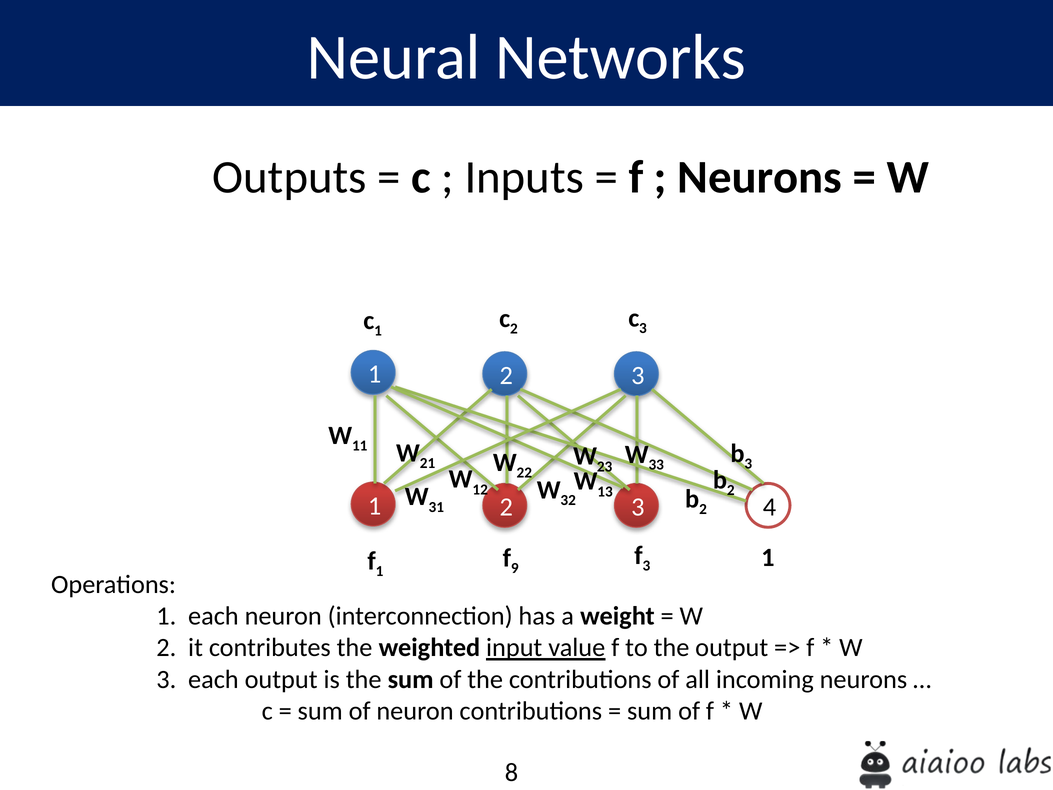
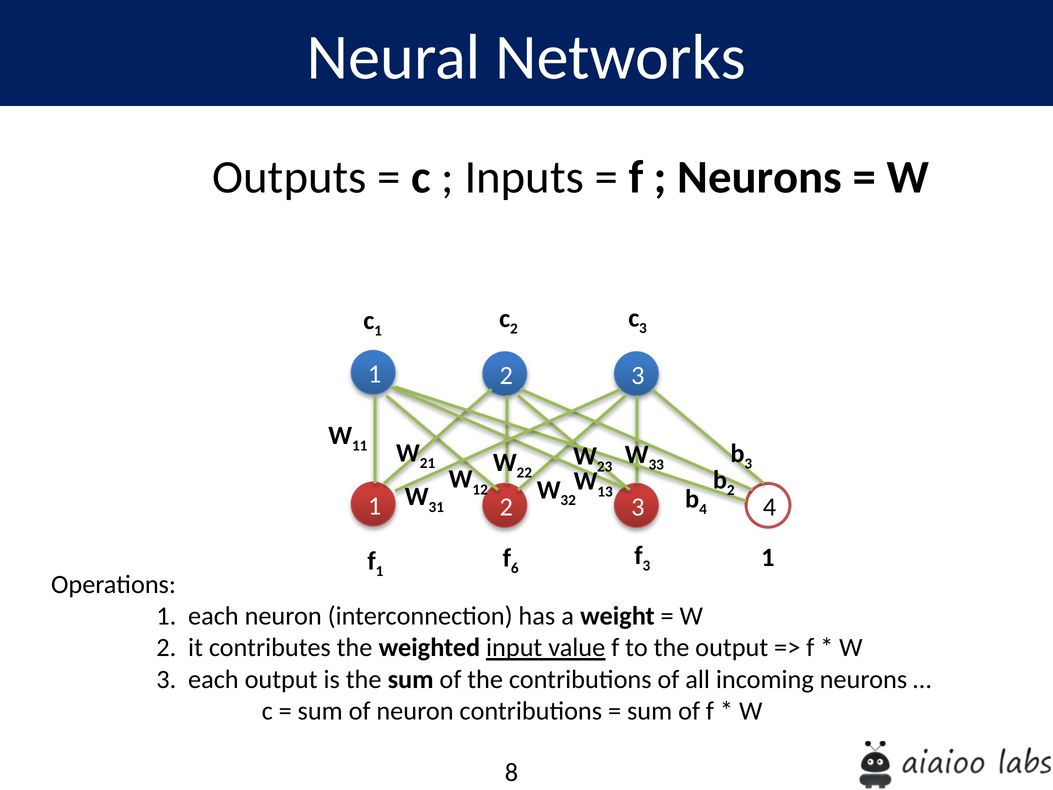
2 at (703, 509): 2 -> 4
9: 9 -> 6
